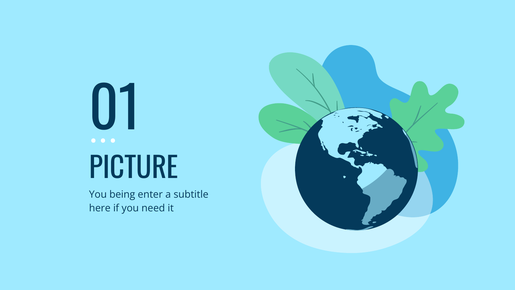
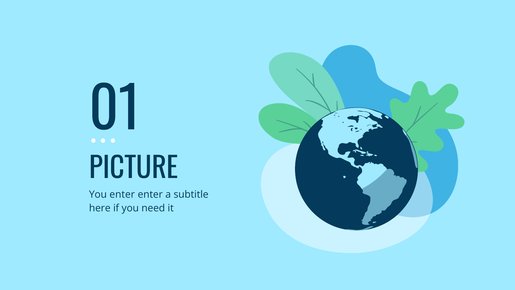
You being: being -> enter
